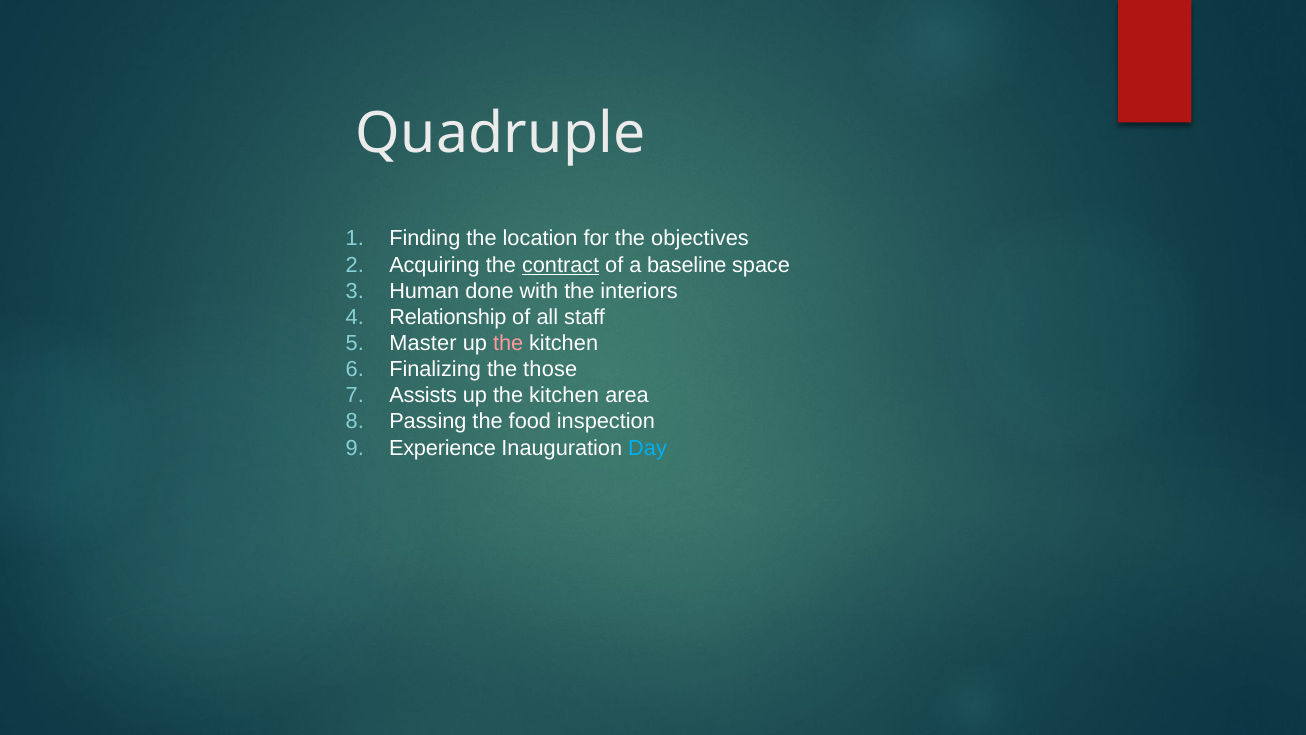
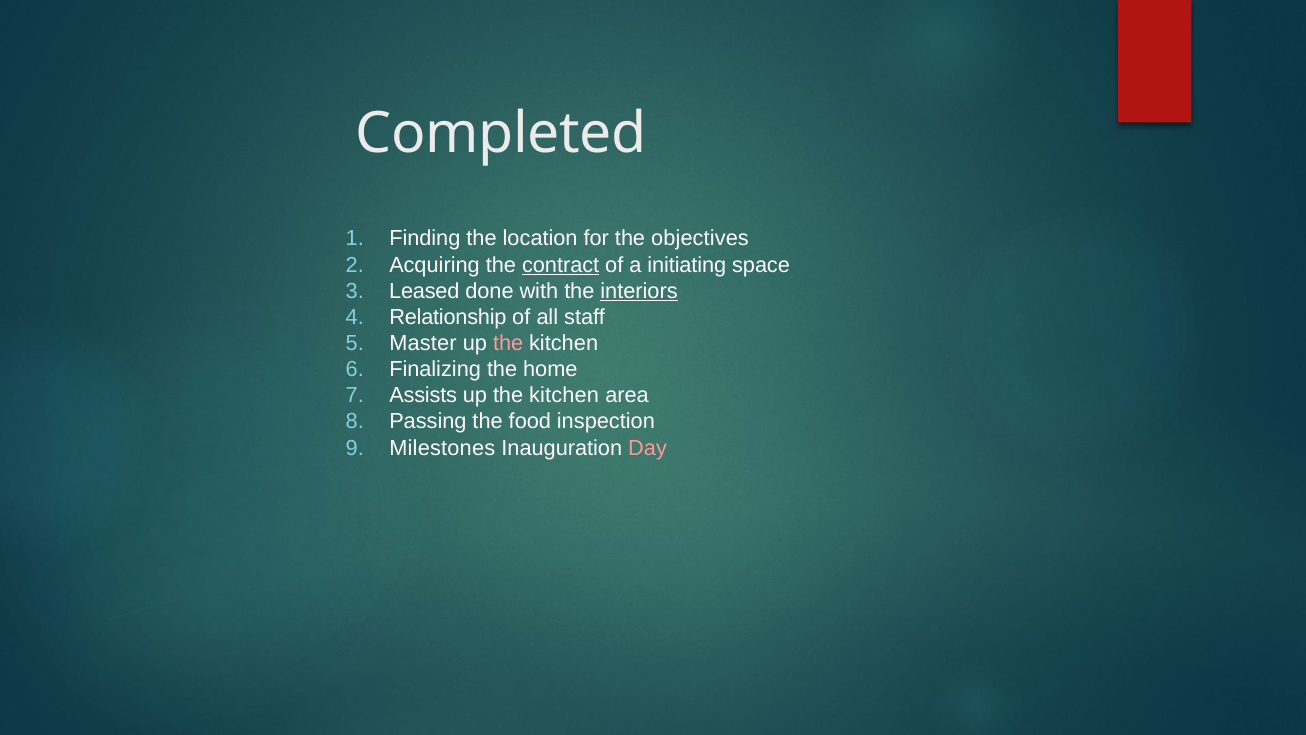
Quadruple: Quadruple -> Completed
baseline: baseline -> initiating
Human: Human -> Leased
interiors underline: none -> present
those: those -> home
Experience: Experience -> Milestones
Day colour: light blue -> pink
